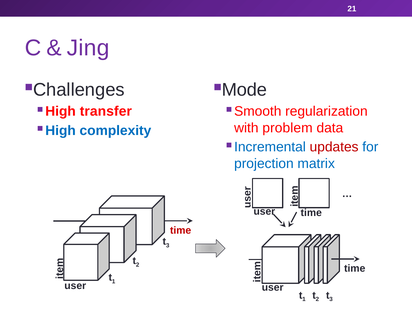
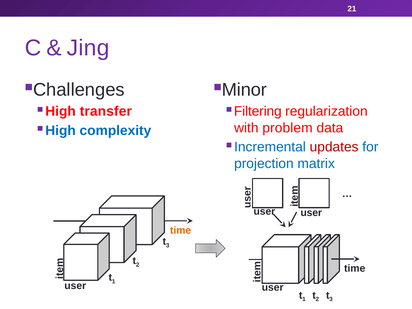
Mode: Mode -> Minor
Smooth: Smooth -> Filtering
time at (311, 213): time -> user
time at (181, 230) colour: red -> orange
